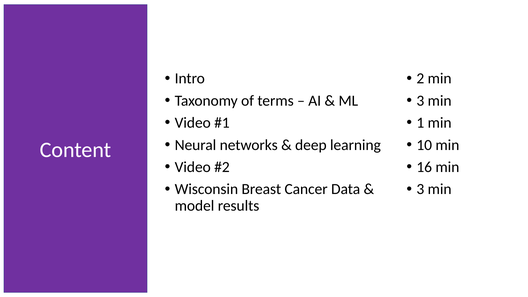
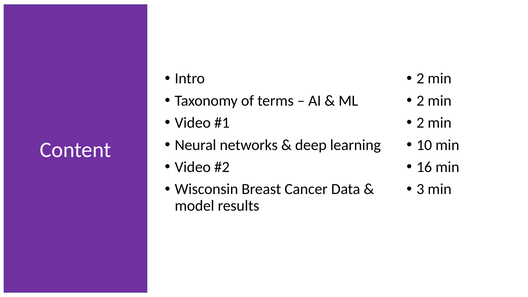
3 at (420, 101): 3 -> 2
1 at (420, 123): 1 -> 2
